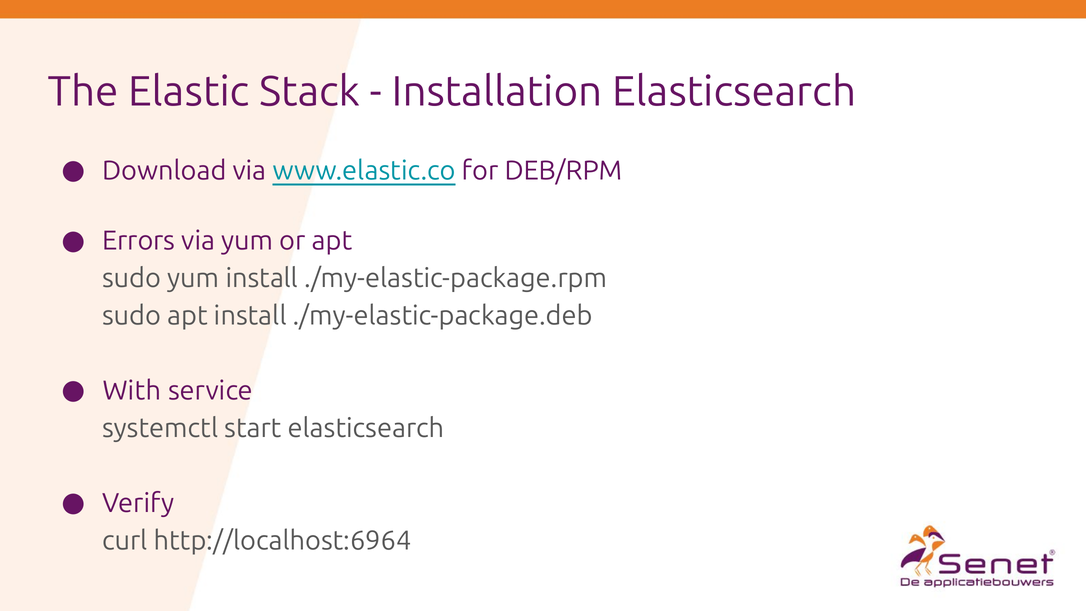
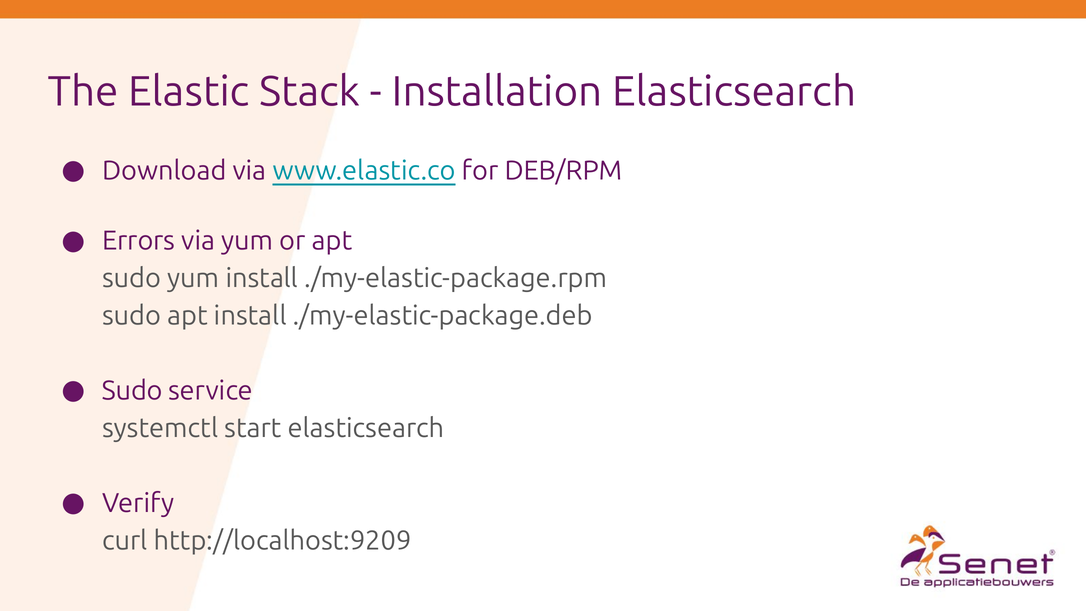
With at (132, 391): With -> Sudo
http://localhost:6964: http://localhost:6964 -> http://localhost:9209
